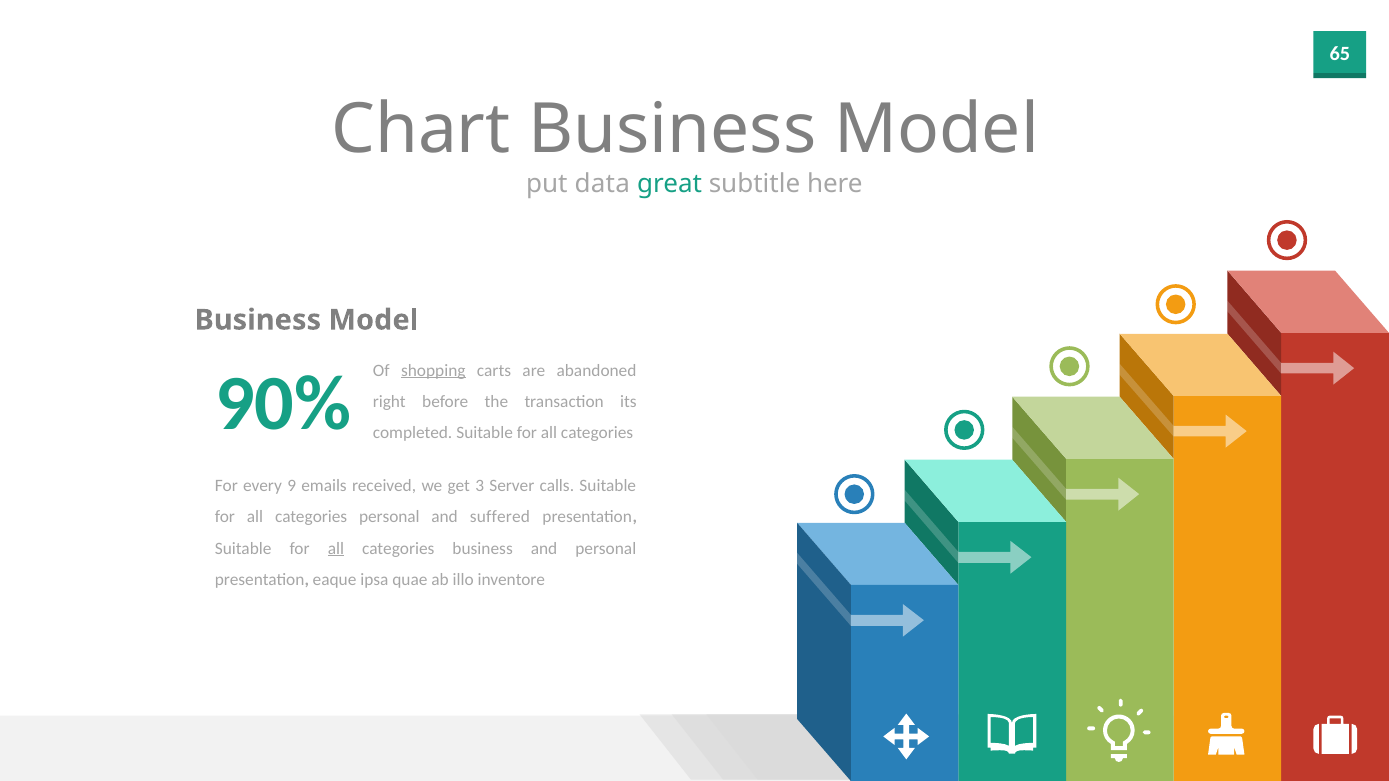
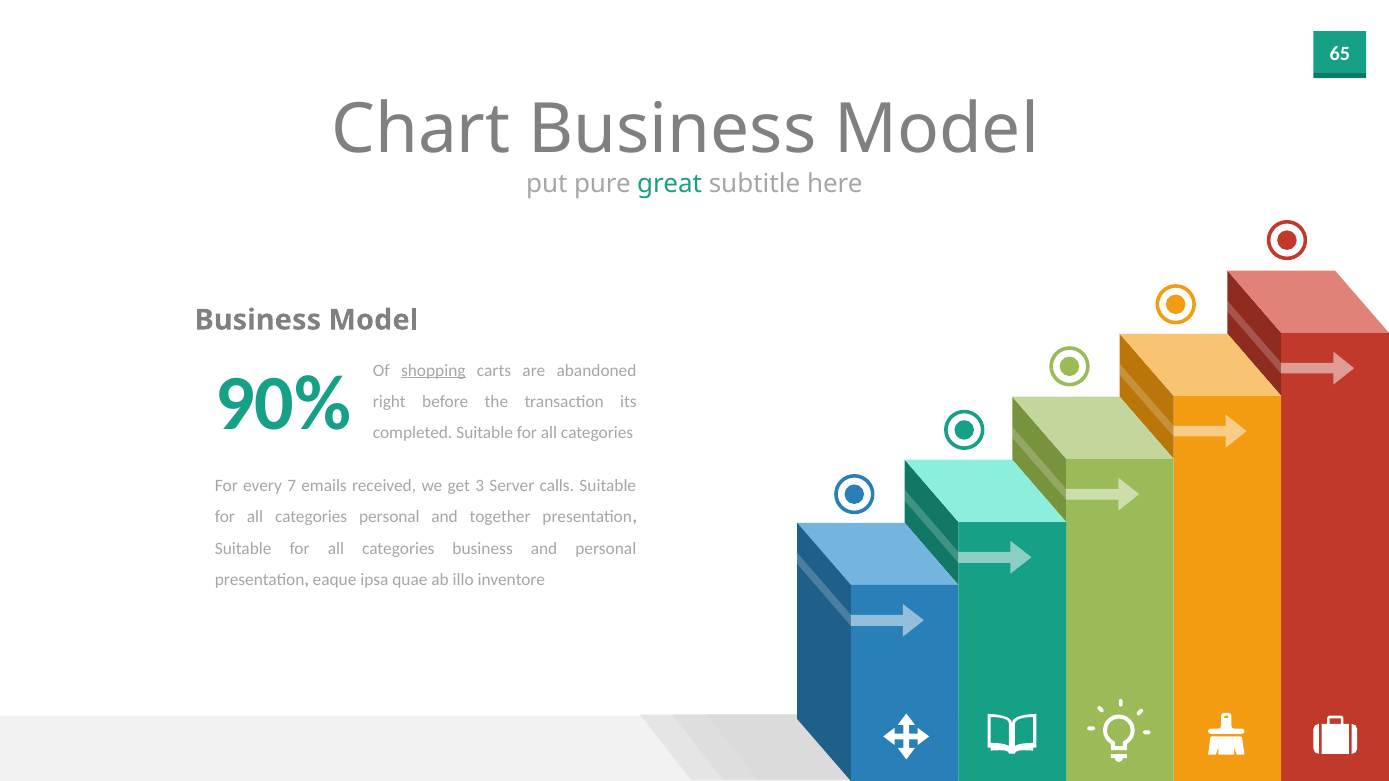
data: data -> pure
9: 9 -> 7
suffered: suffered -> together
all at (336, 549) underline: present -> none
